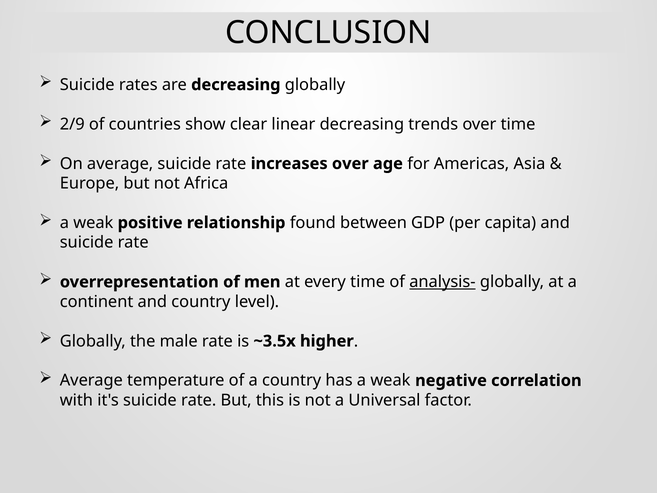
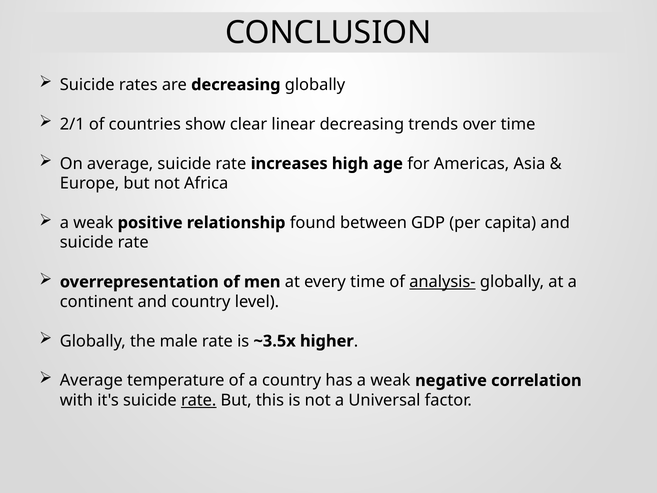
2/9: 2/9 -> 2/1
increases over: over -> high
rate at (199, 400) underline: none -> present
